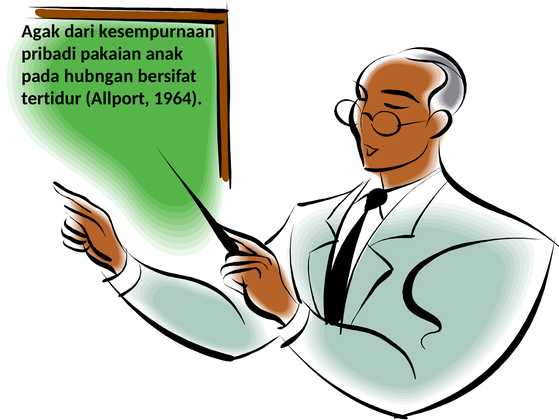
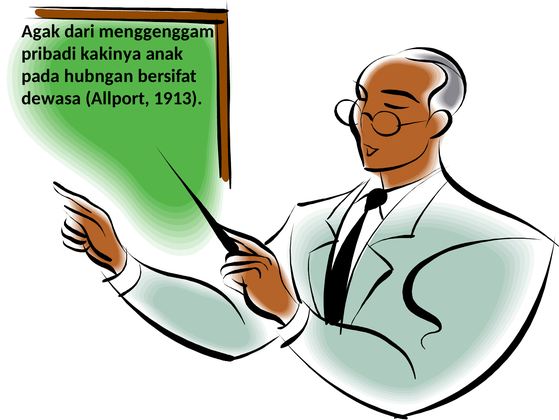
kesempurnaan: kesempurnaan -> menggenggam
pakaian: pakaian -> kakinya
tertidur: tertidur -> dewasa
1964: 1964 -> 1913
